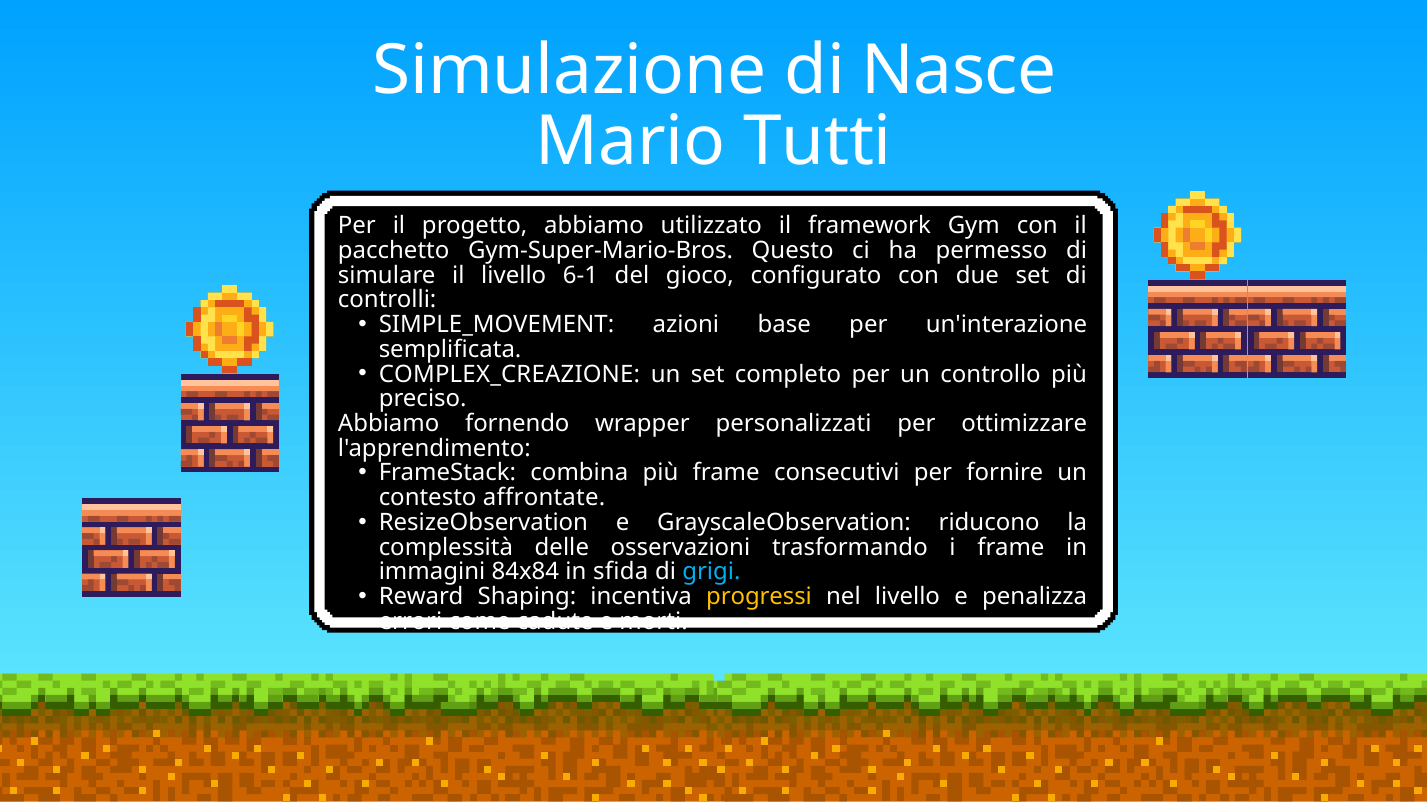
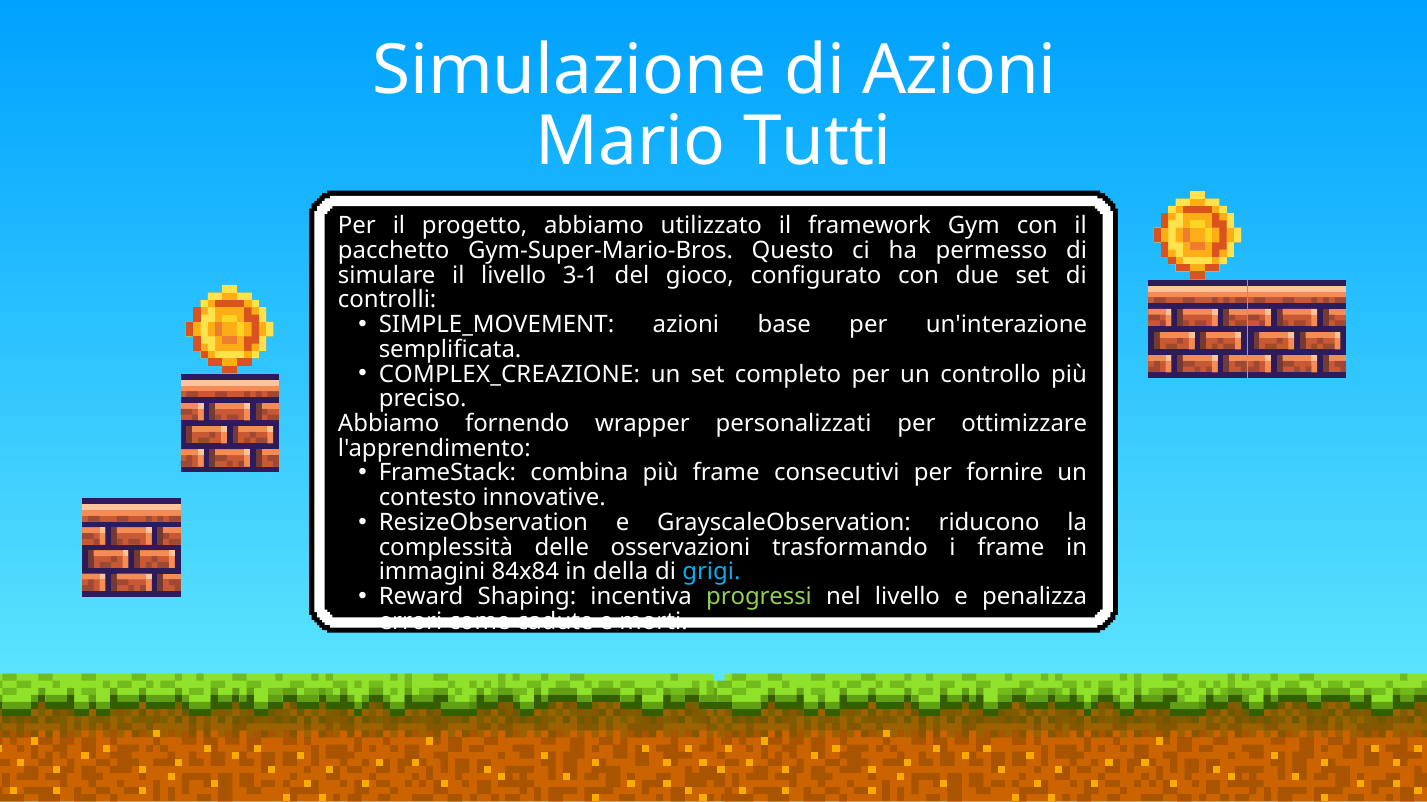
di Nasce: Nasce -> Azioni
6-1: 6-1 -> 3-1
affrontate: affrontate -> innovative
sfida: sfida -> della
progressi colour: yellow -> light green
